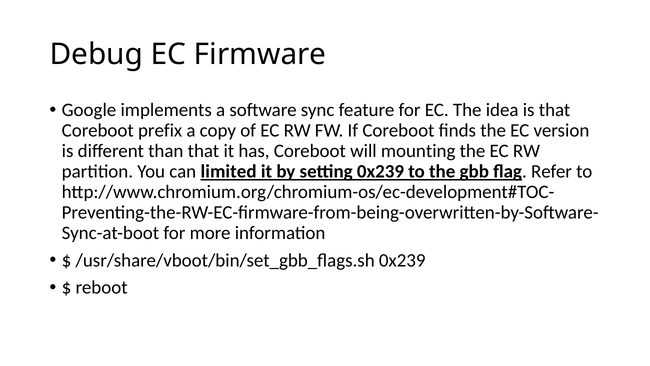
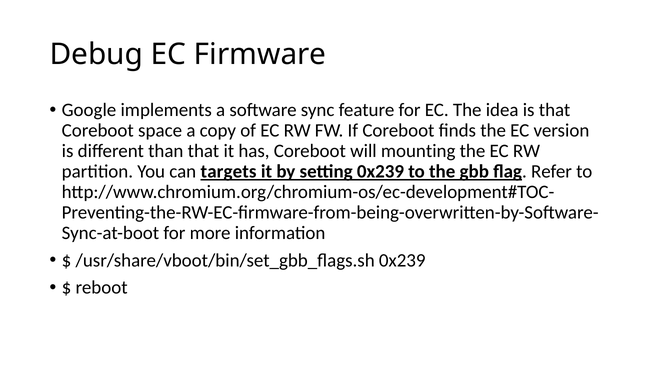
prefix: prefix -> space
limited: limited -> targets
